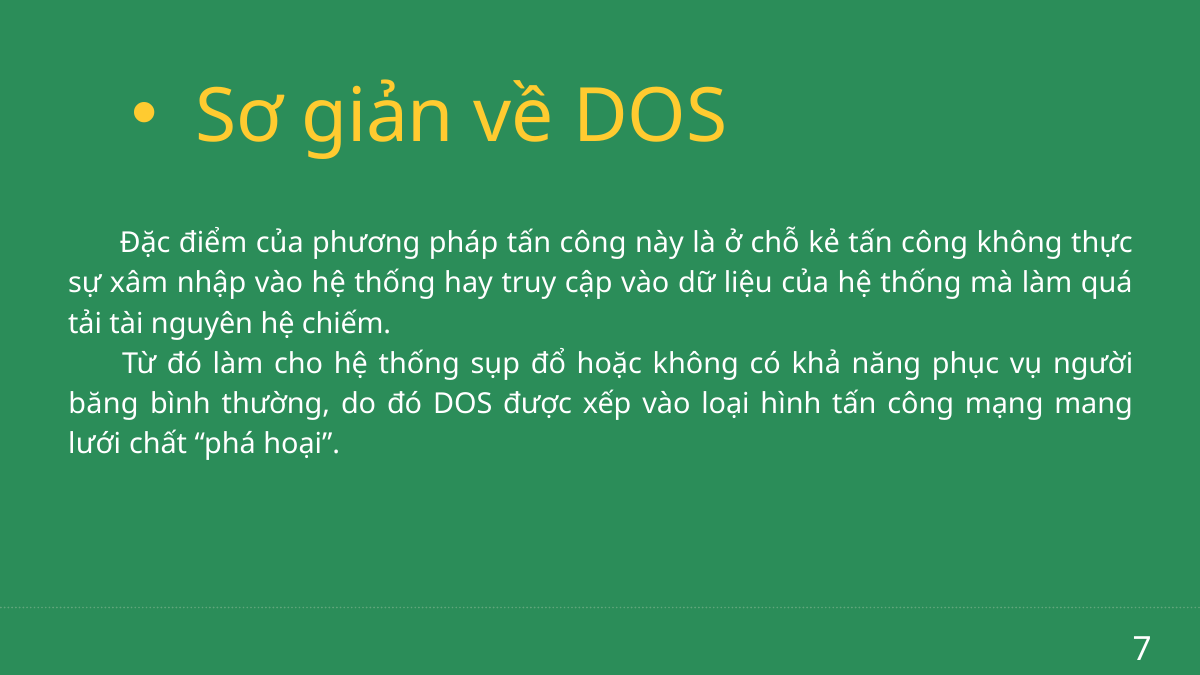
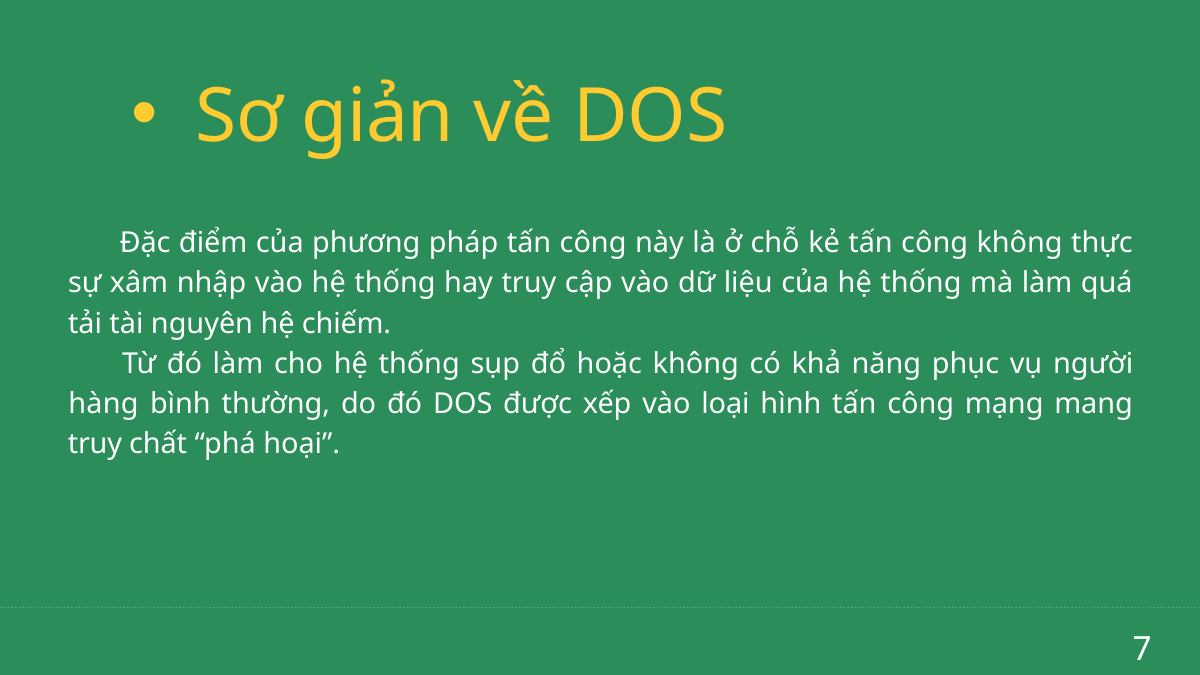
băng: băng -> hàng
lưới at (95, 444): lưới -> truy
